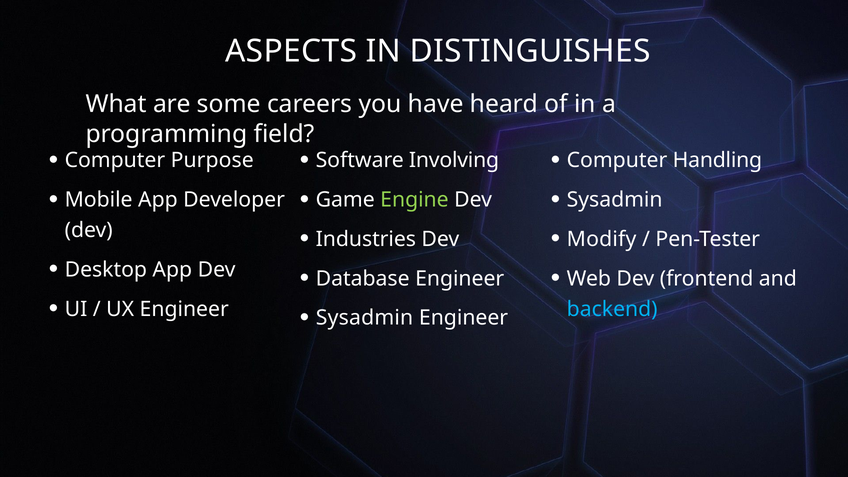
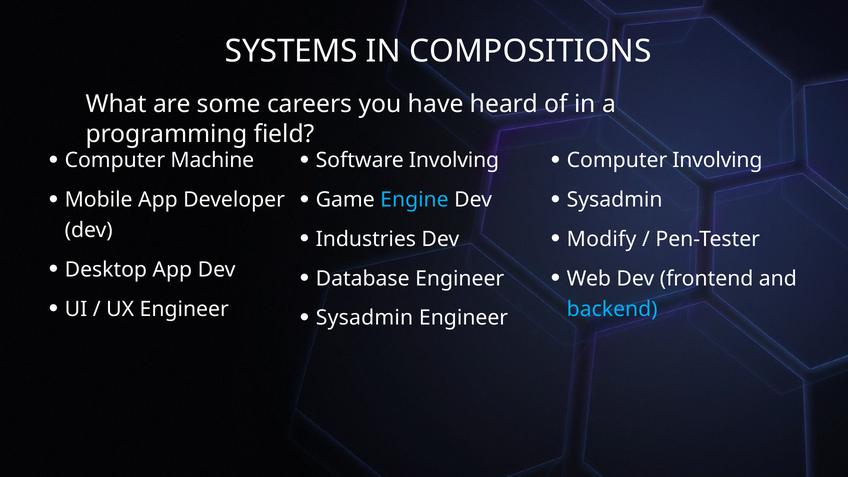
ASPECTS: ASPECTS -> SYSTEMS
DISTINGUISHES: DISTINGUISHES -> COMPOSITIONS
Purpose: Purpose -> Machine
Computer Handling: Handling -> Involving
Engine colour: light green -> light blue
